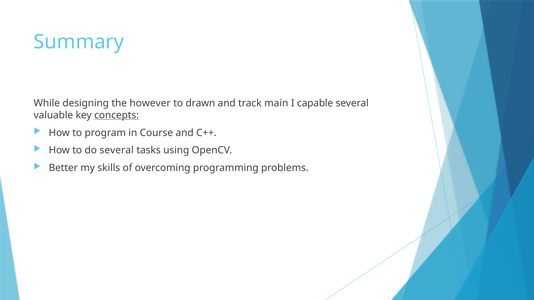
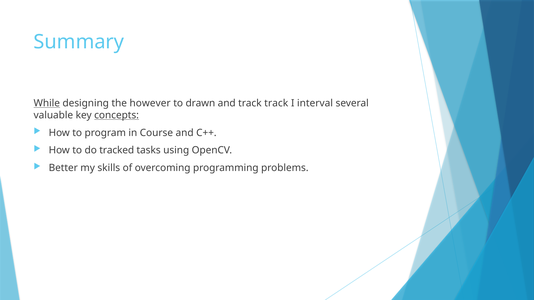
While underline: none -> present
track main: main -> track
capable: capable -> interval
do several: several -> tracked
